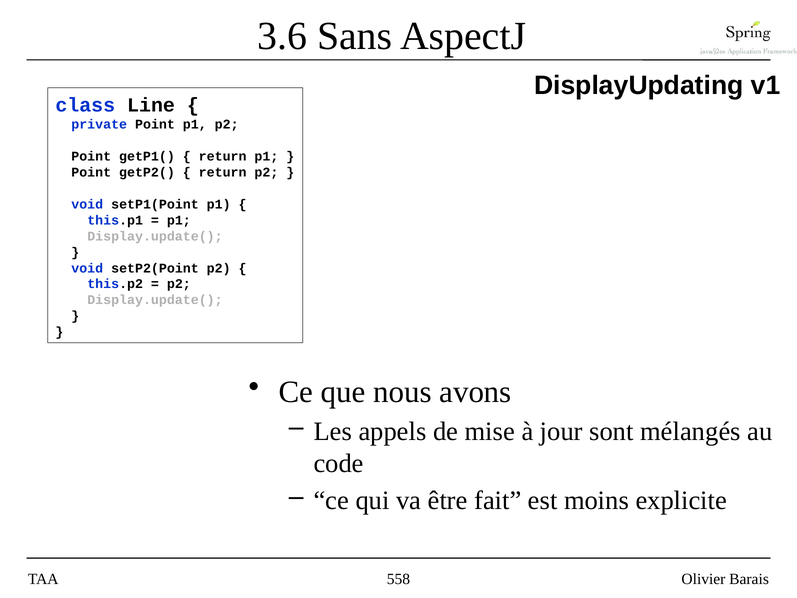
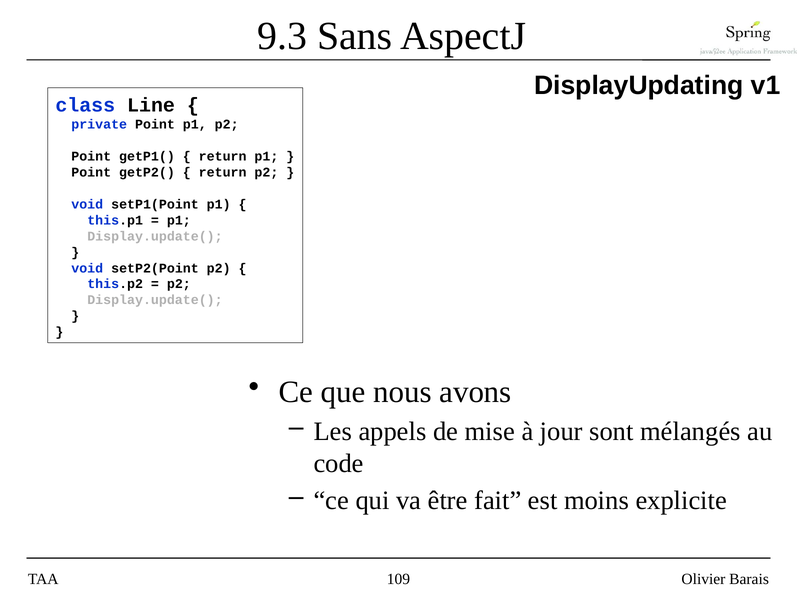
3.6: 3.6 -> 9.3
558: 558 -> 109
